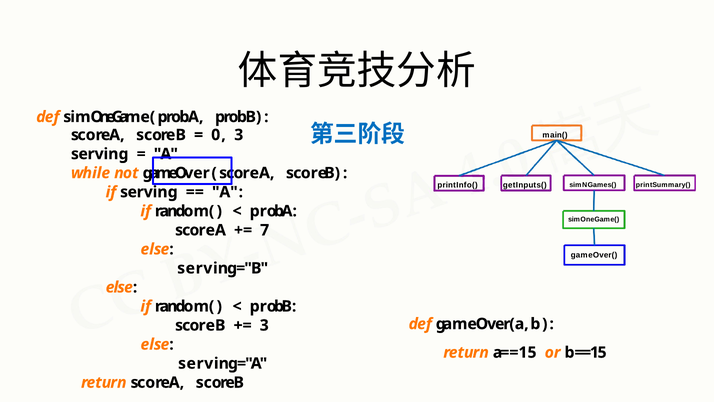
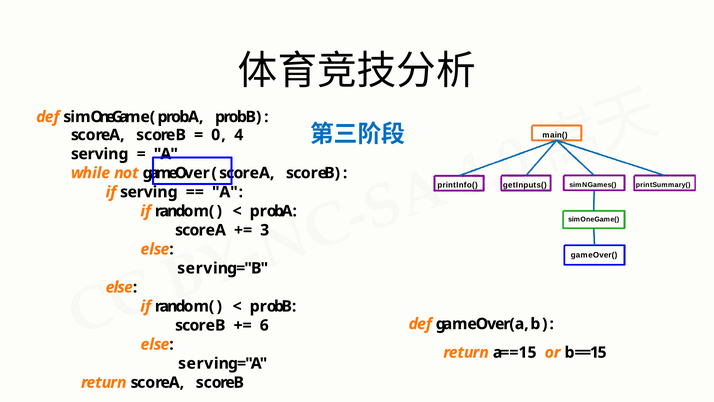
0 3: 3 -> 4
7: 7 -> 3
3 at (264, 325): 3 -> 6
